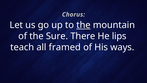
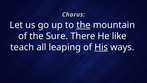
lips: lips -> like
framed: framed -> leaping
His underline: none -> present
